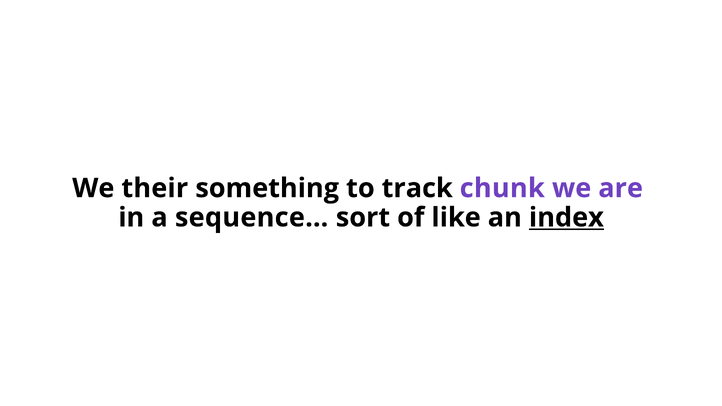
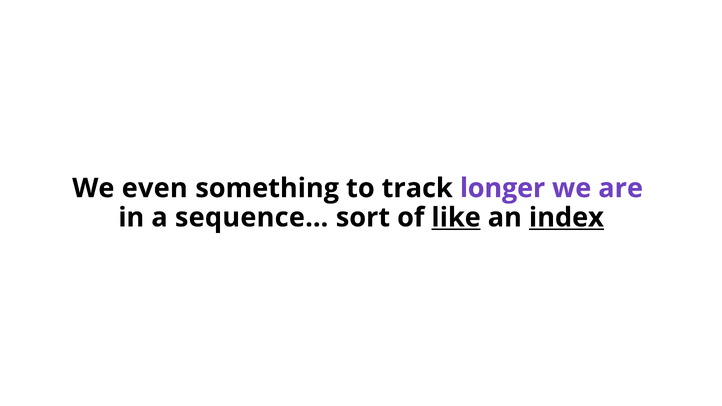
their: their -> even
chunk: chunk -> longer
like underline: none -> present
